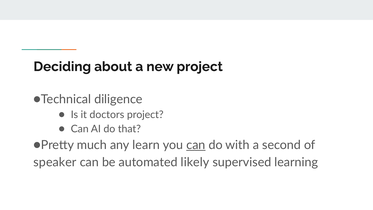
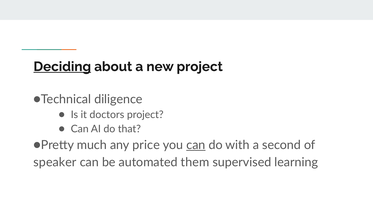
Deciding underline: none -> present
learn: learn -> price
likely: likely -> them
